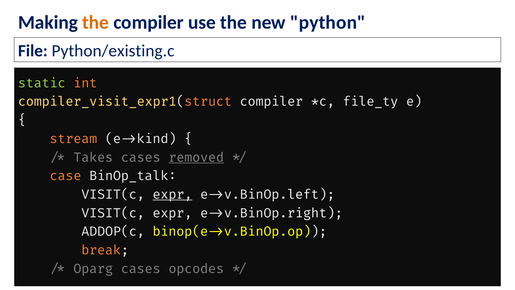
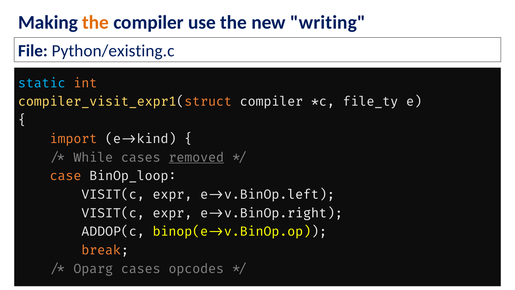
python: python -> writing
static colour: light green -> light blue
stream: stream -> import
Takes: Takes -> While
BinOp_talk: BinOp_talk -> BinOp_loop
expr at (172, 194) underline: present -> none
